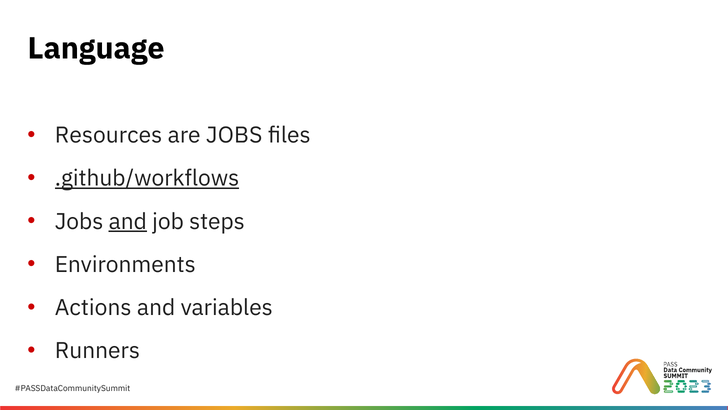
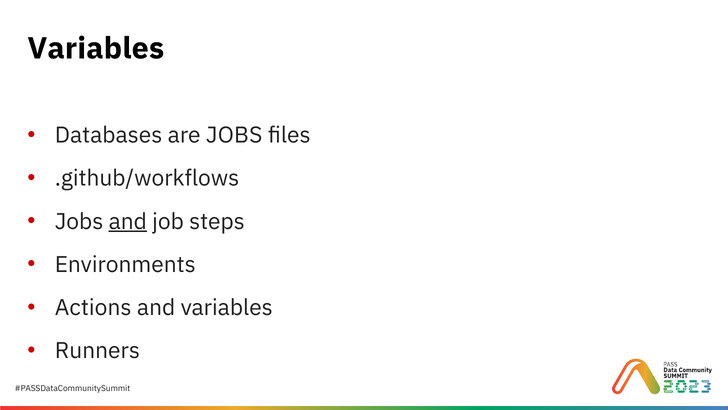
Language at (96, 48): Language -> Variables
Resources: Resources -> Databases
.github/workflows underline: present -> none
